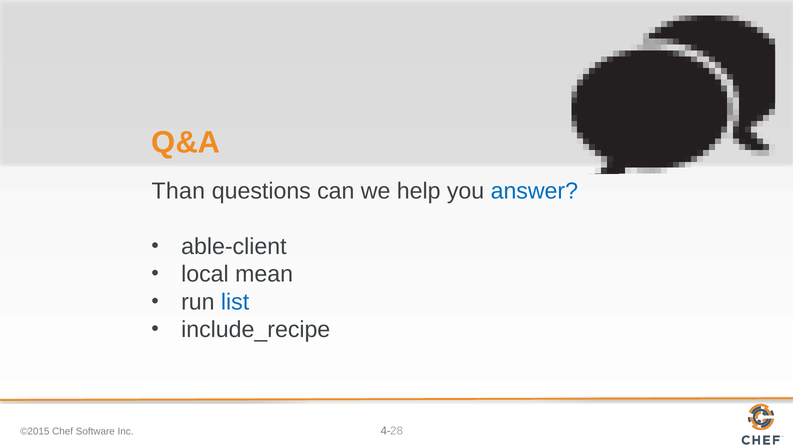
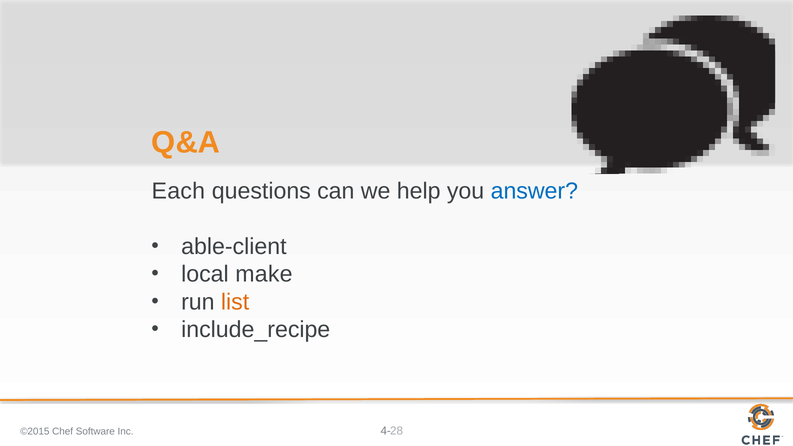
Than: Than -> Each
mean: mean -> make
list colour: blue -> orange
